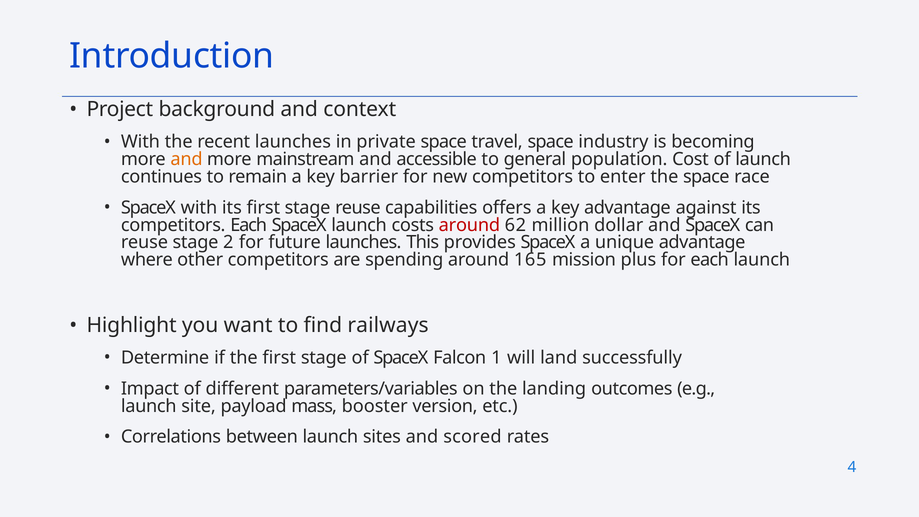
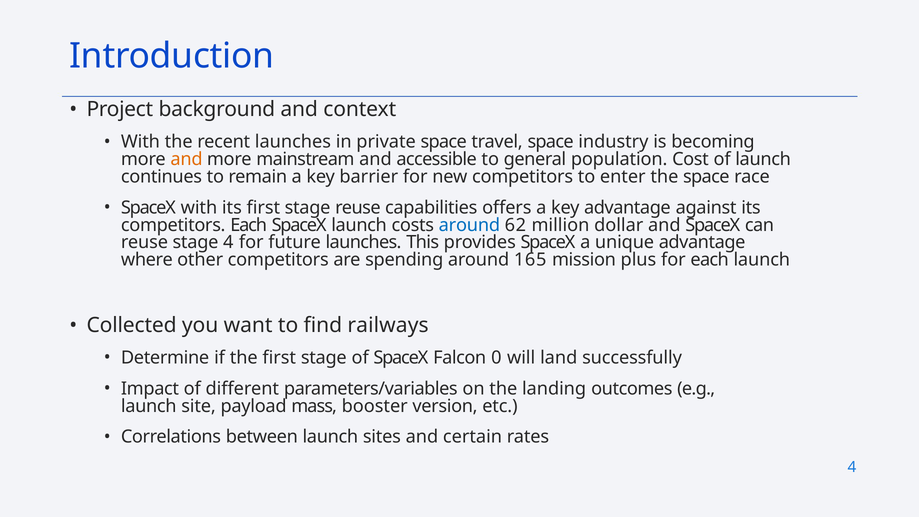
around at (469, 225) colour: red -> blue
stage 2: 2 -> 4
Highlight: Highlight -> Collected
1: 1 -> 0
scored: scored -> certain
